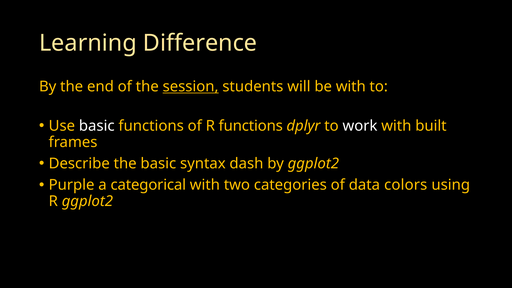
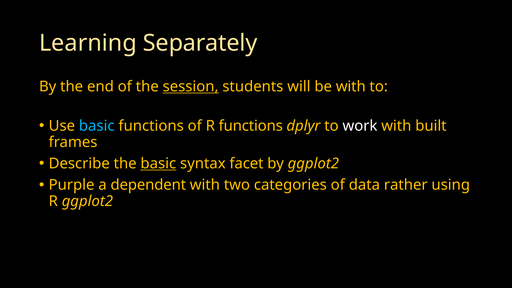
Difference: Difference -> Separately
basic at (97, 126) colour: white -> light blue
basic at (158, 164) underline: none -> present
dash: dash -> facet
categorical: categorical -> dependent
colors: colors -> rather
